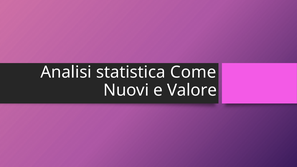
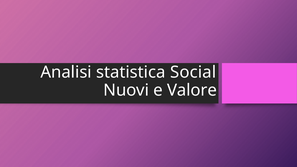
Come: Come -> Social
